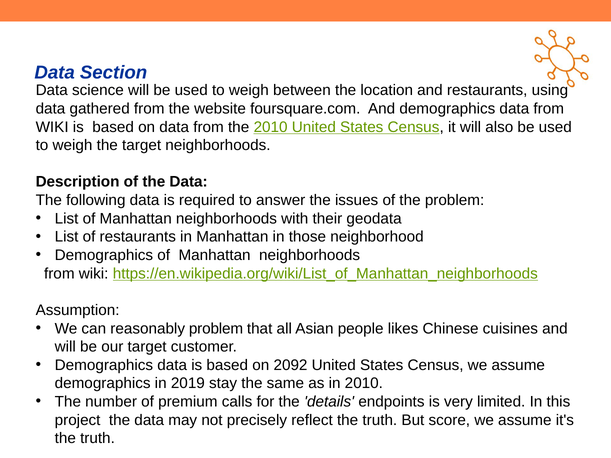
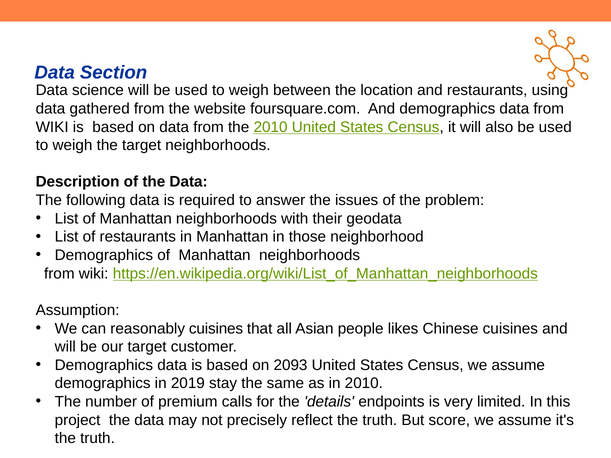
reasonably problem: problem -> cuisines
2092: 2092 -> 2093
